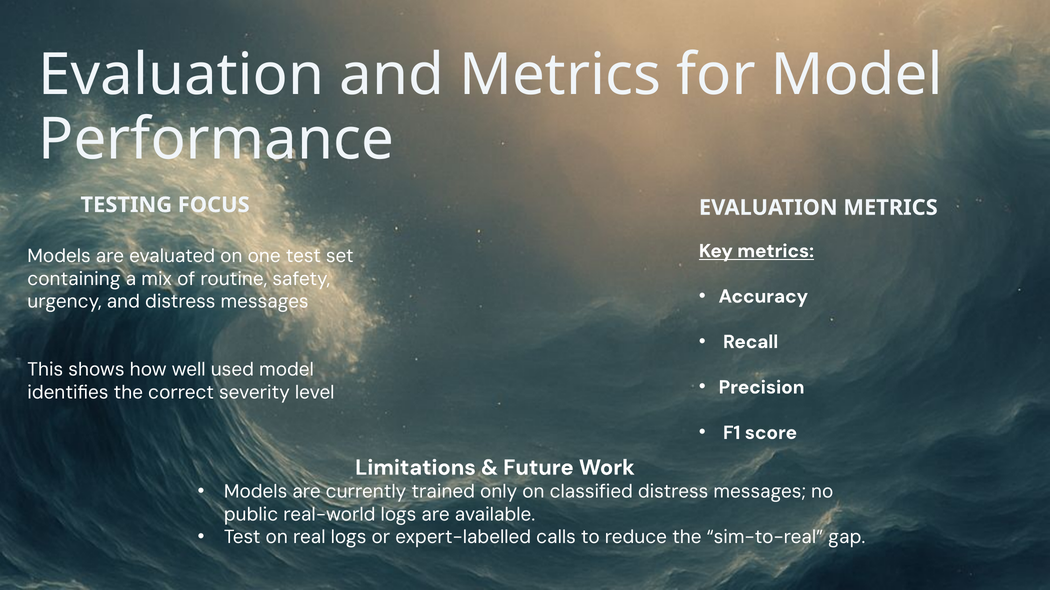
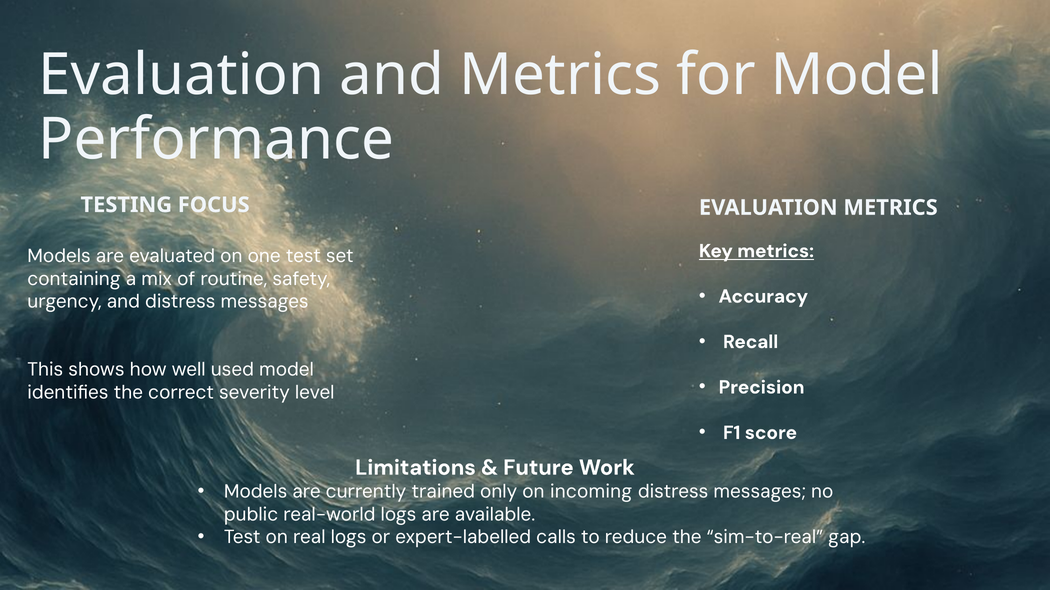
classified: classified -> incoming
